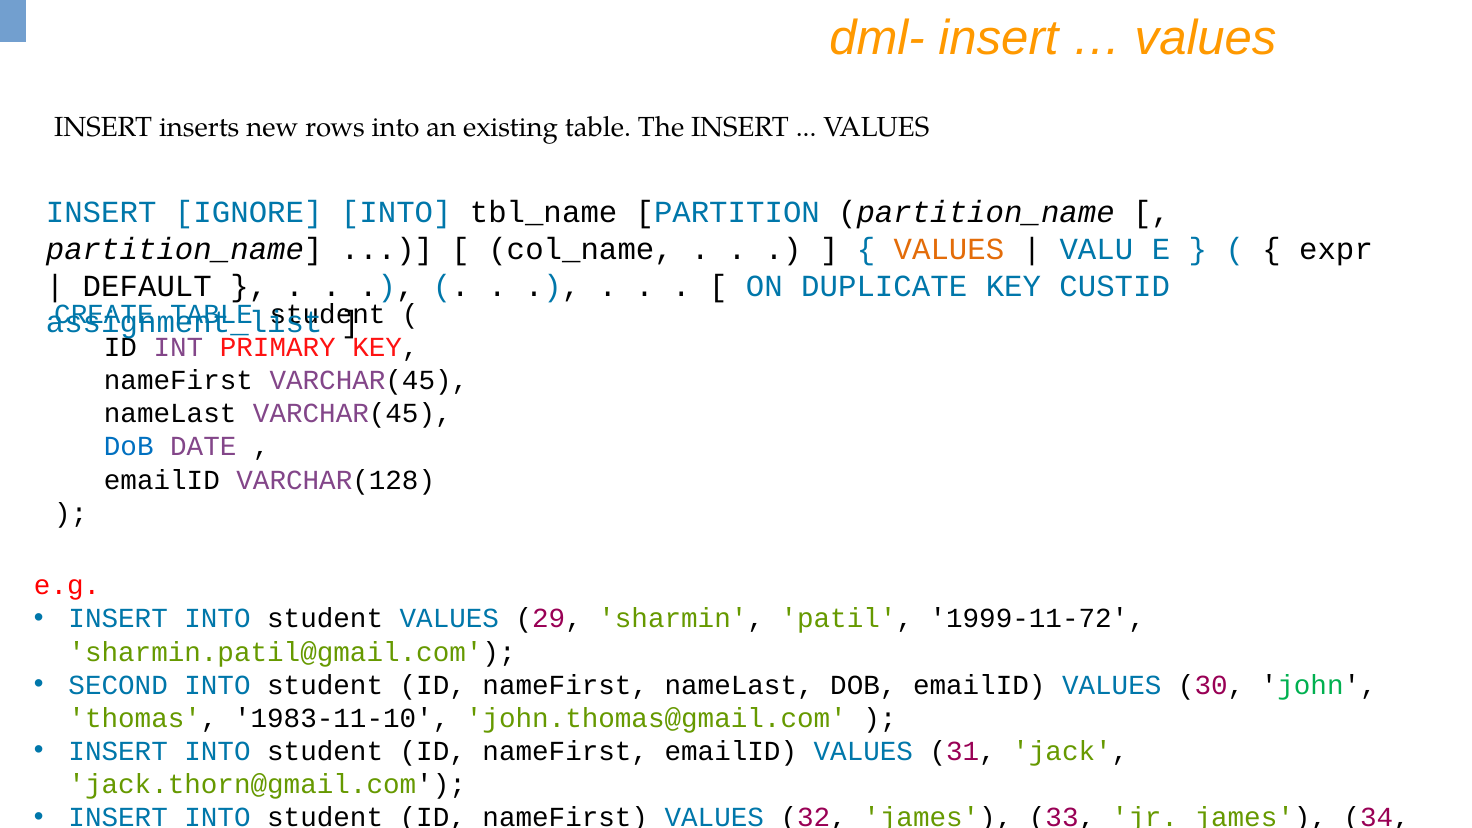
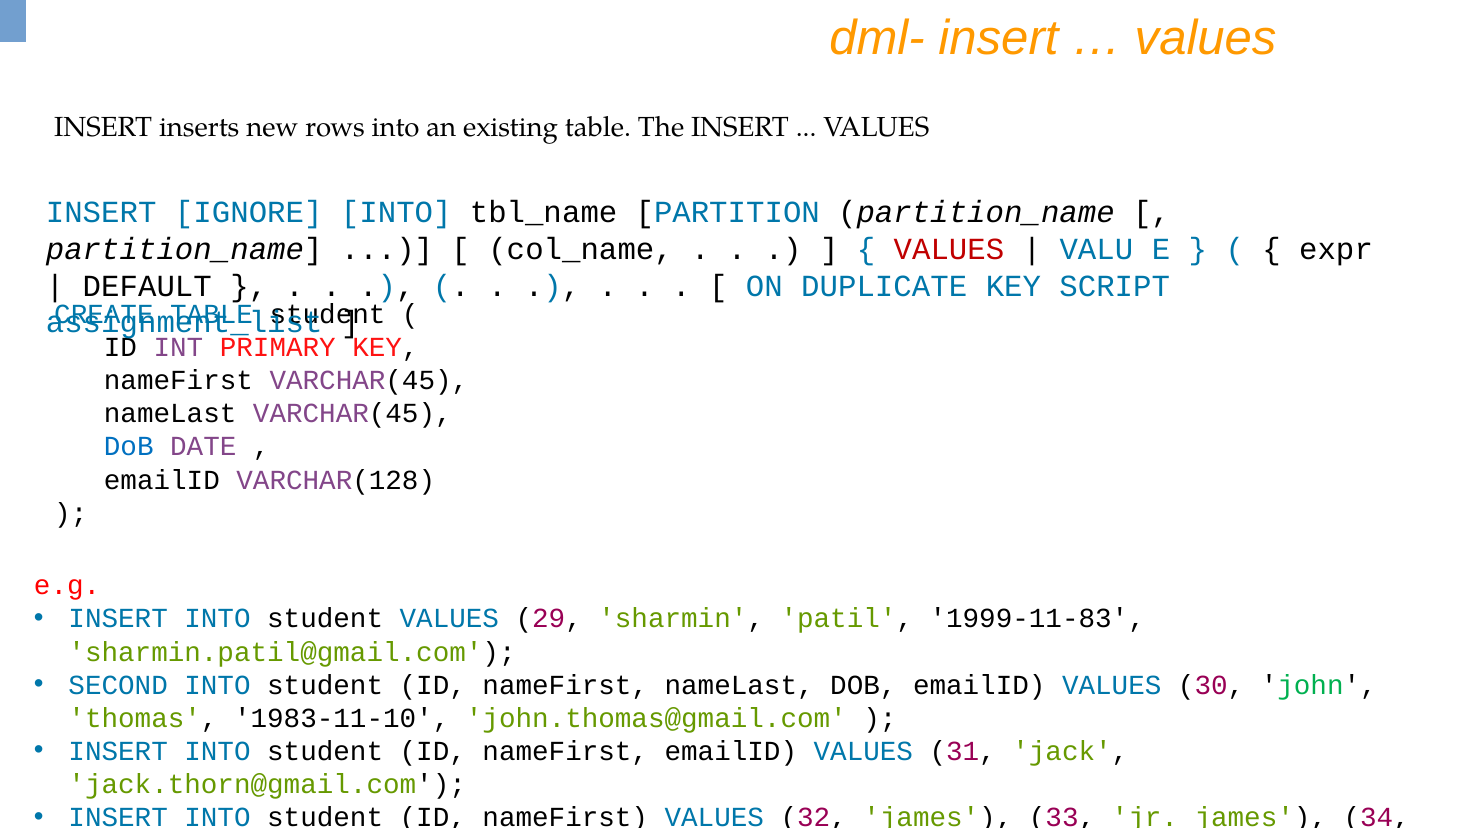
VALUES at (949, 249) colour: orange -> red
CUSTID: CUSTID -> SCRIPT
1999-11-72: 1999-11-72 -> 1999-11-83
